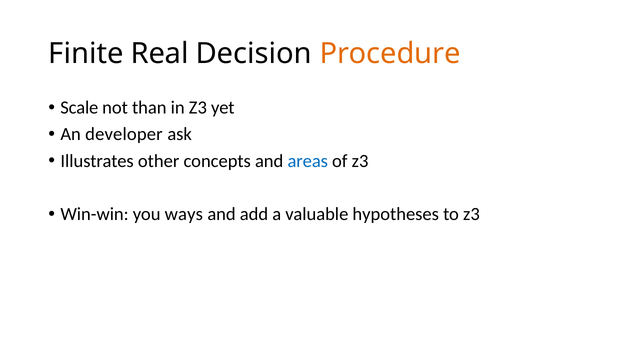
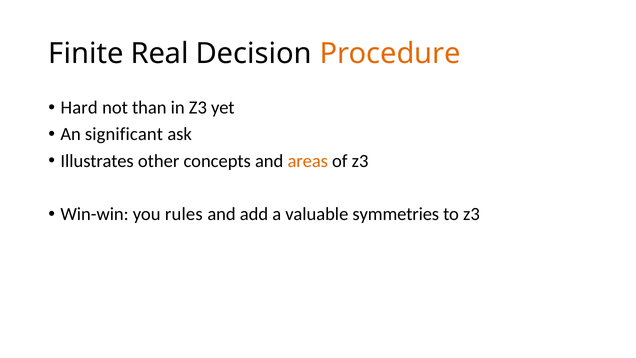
Scale: Scale -> Hard
developer: developer -> significant
areas colour: blue -> orange
ways: ways -> rules
hypotheses: hypotheses -> symmetries
